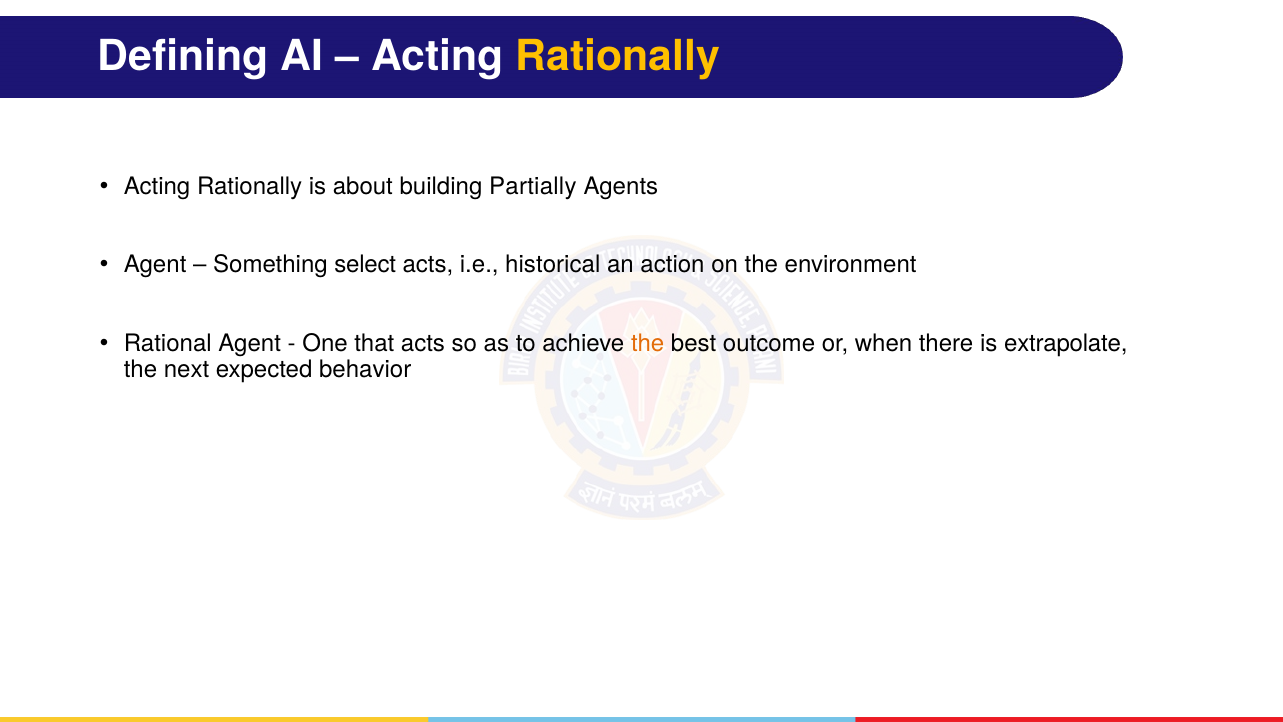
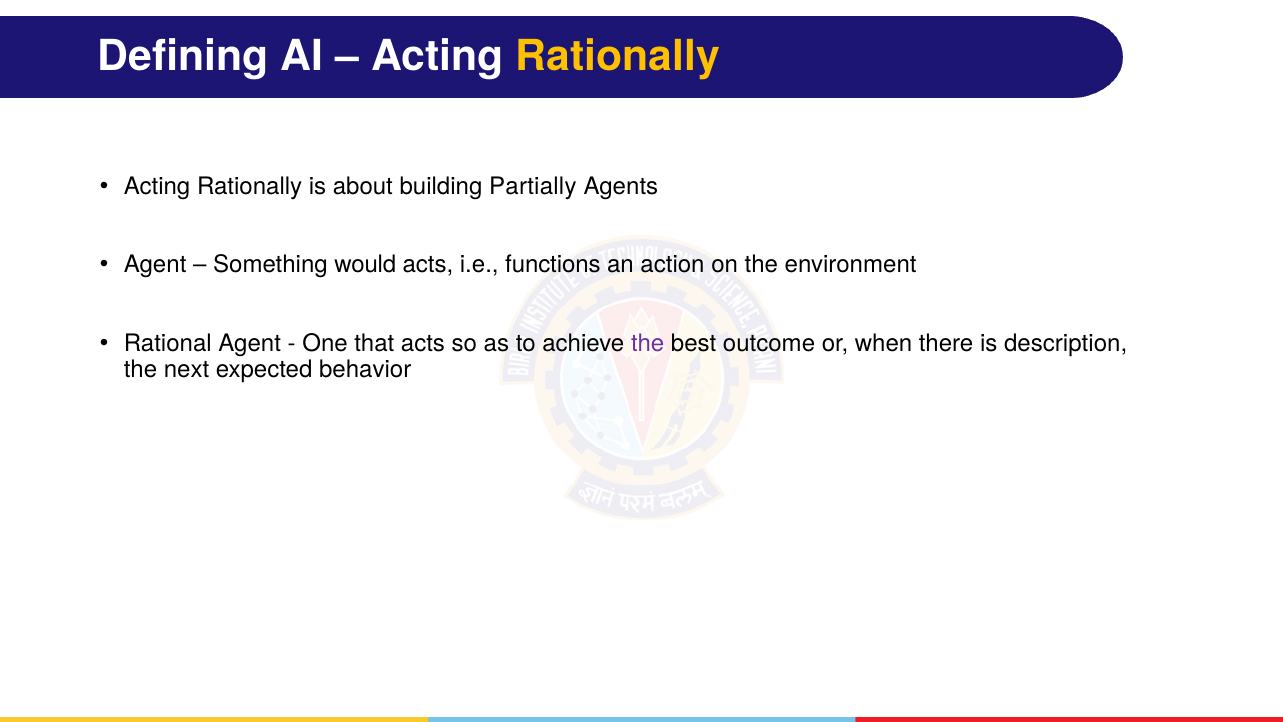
select: select -> would
historical: historical -> functions
the at (648, 343) colour: orange -> purple
extrapolate: extrapolate -> description
